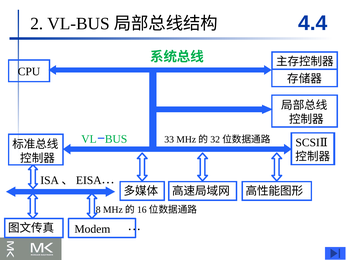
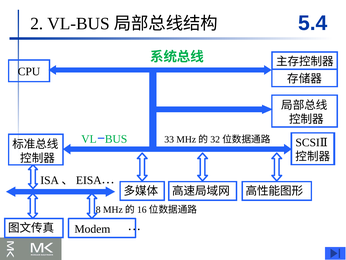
4.4: 4.4 -> 5.4
